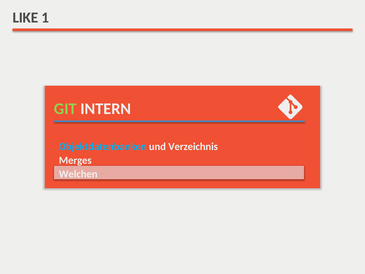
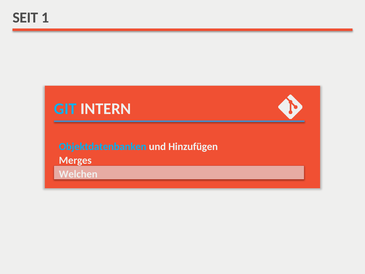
LIKE: LIKE -> SEIT
GIT colour: light green -> light blue
Verzeichnis: Verzeichnis -> Hinzufügen
